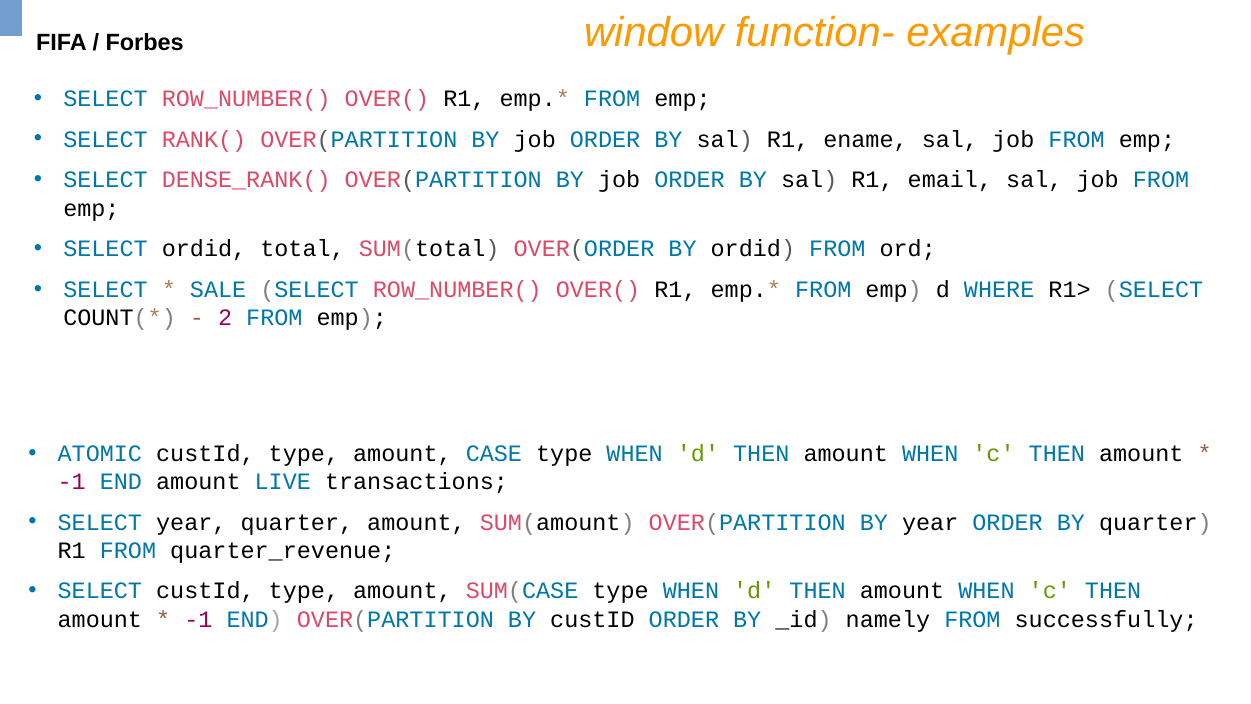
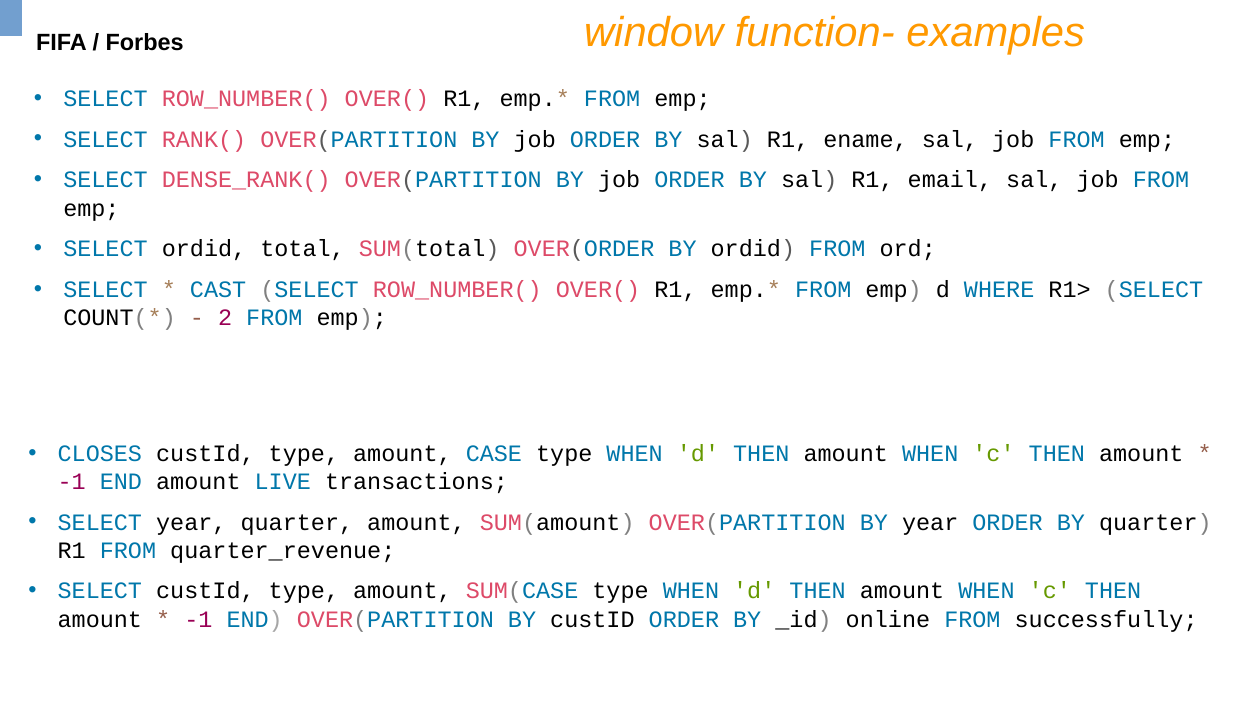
SALE: SALE -> CAST
ATOMIC: ATOMIC -> CLOSES
namely: namely -> online
